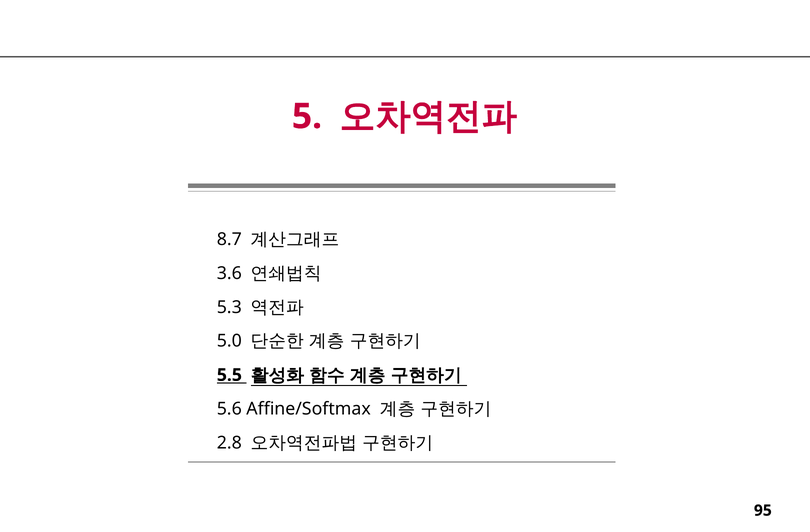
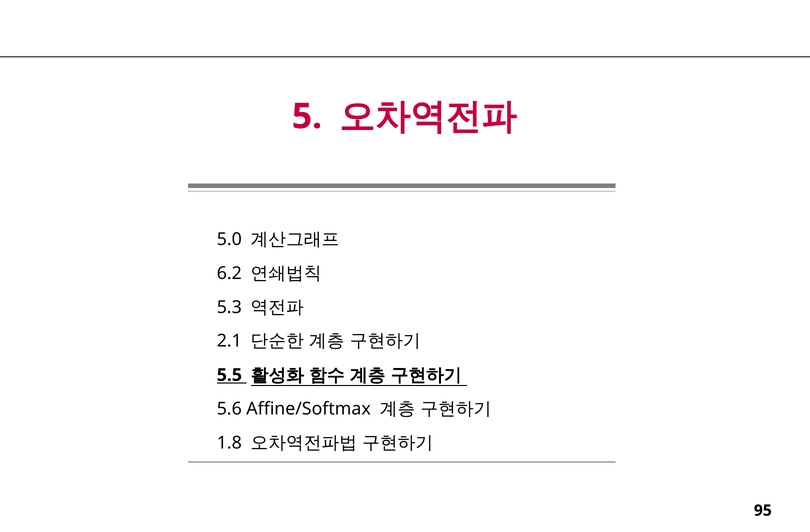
8.7: 8.7 -> 5.0
3.6: 3.6 -> 6.2
5.0: 5.0 -> 2.1
2.8: 2.8 -> 1.8
